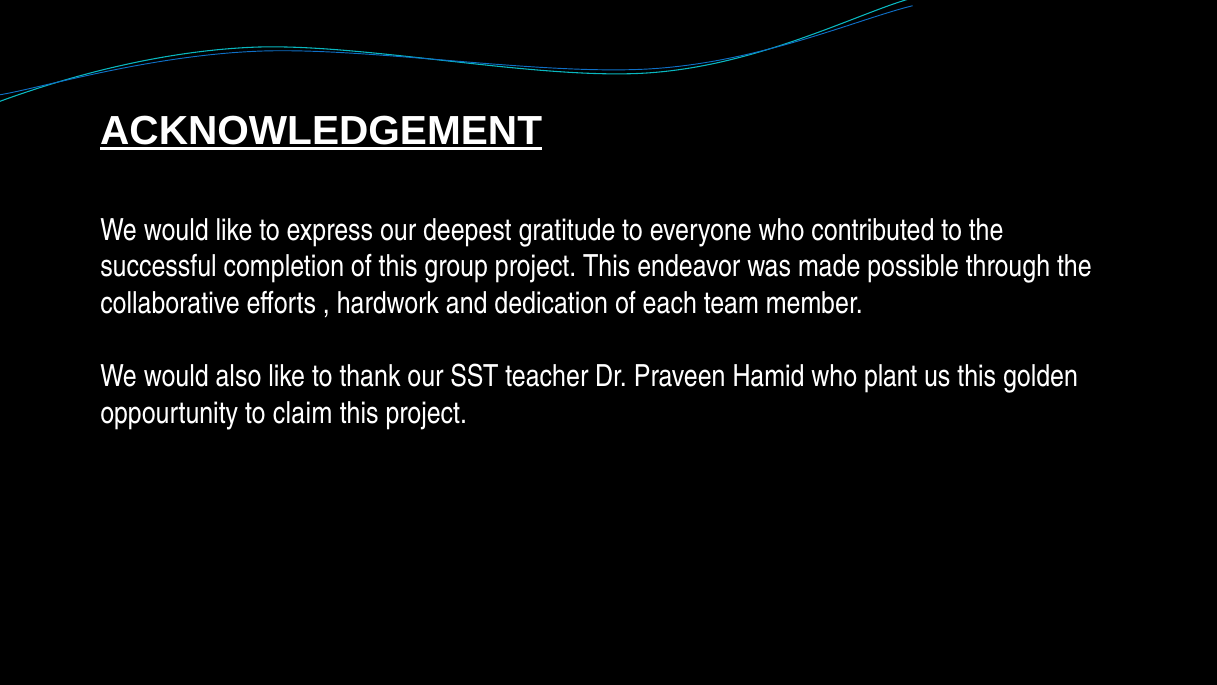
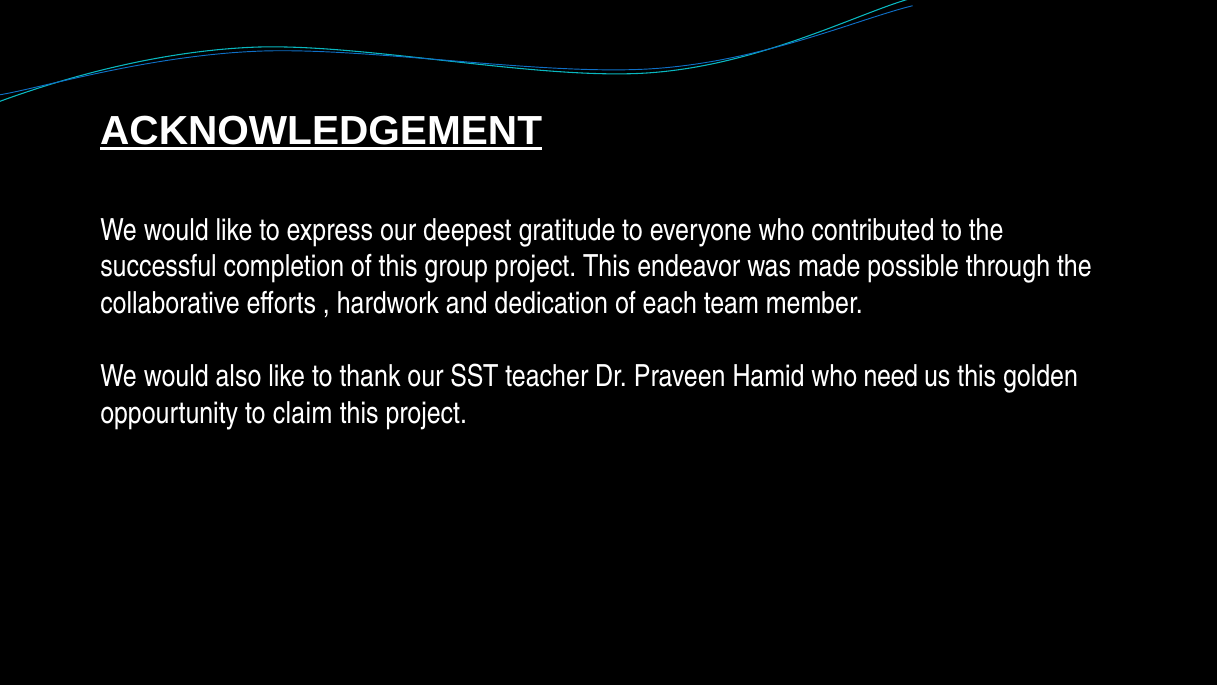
plant: plant -> need
